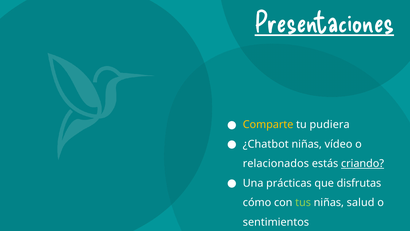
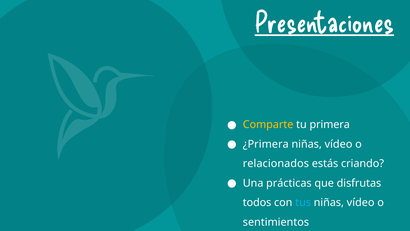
pudiera: pudiera -> primera
¿Chatbot: ¿Chatbot -> ¿Primera
criando underline: present -> none
cómo: cómo -> todos
tus colour: light green -> light blue
salud at (361, 202): salud -> vídeo
